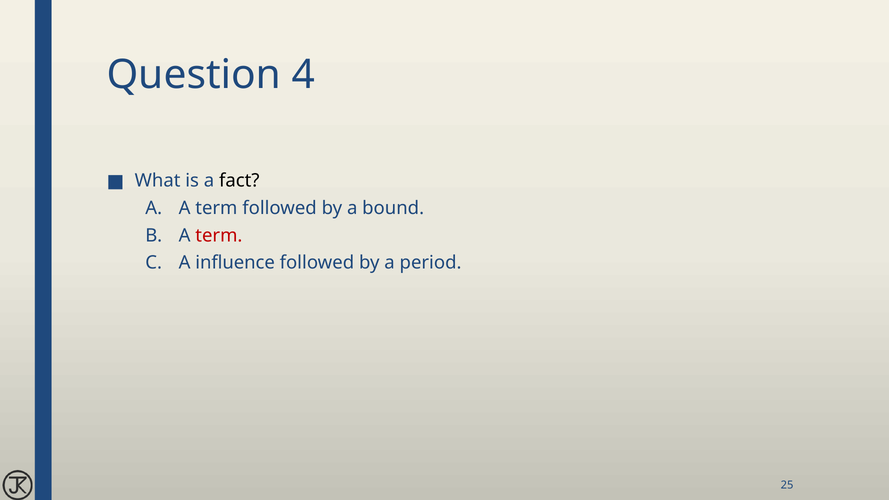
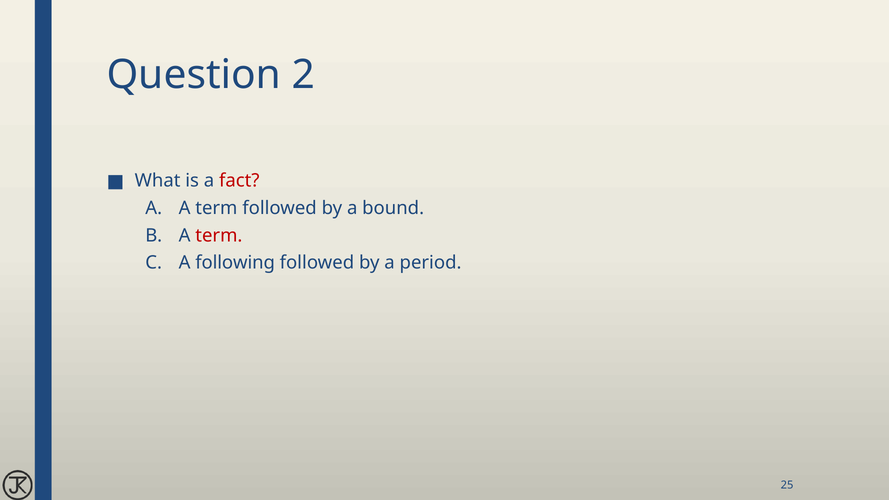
4: 4 -> 2
fact colour: black -> red
influence: influence -> following
